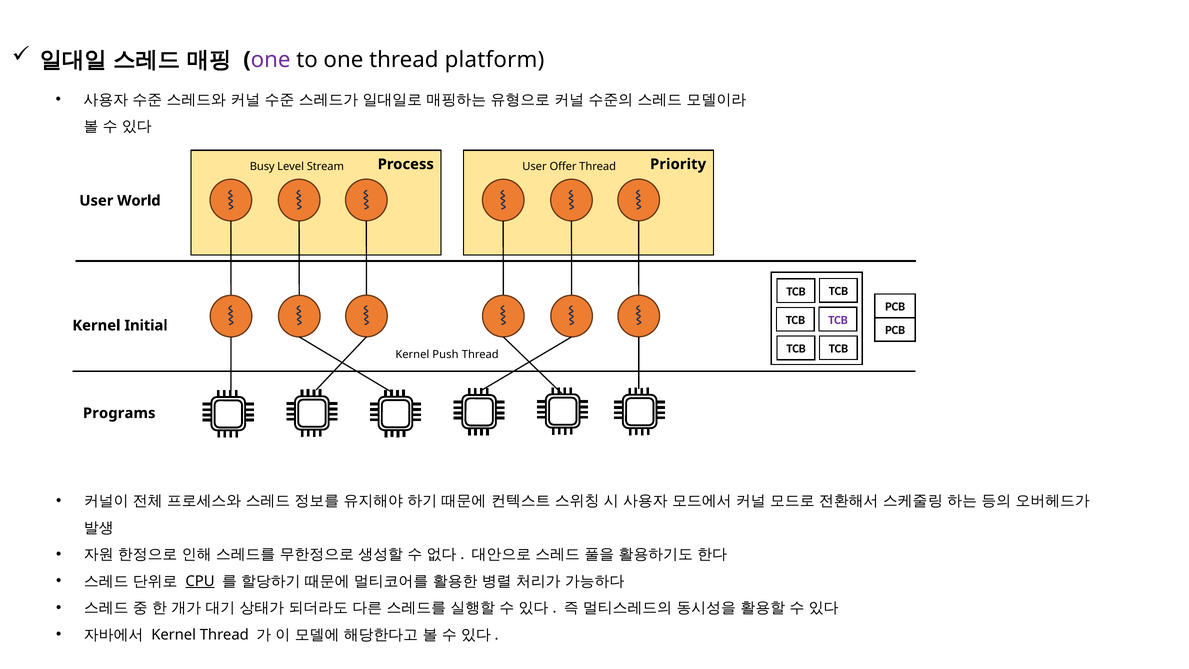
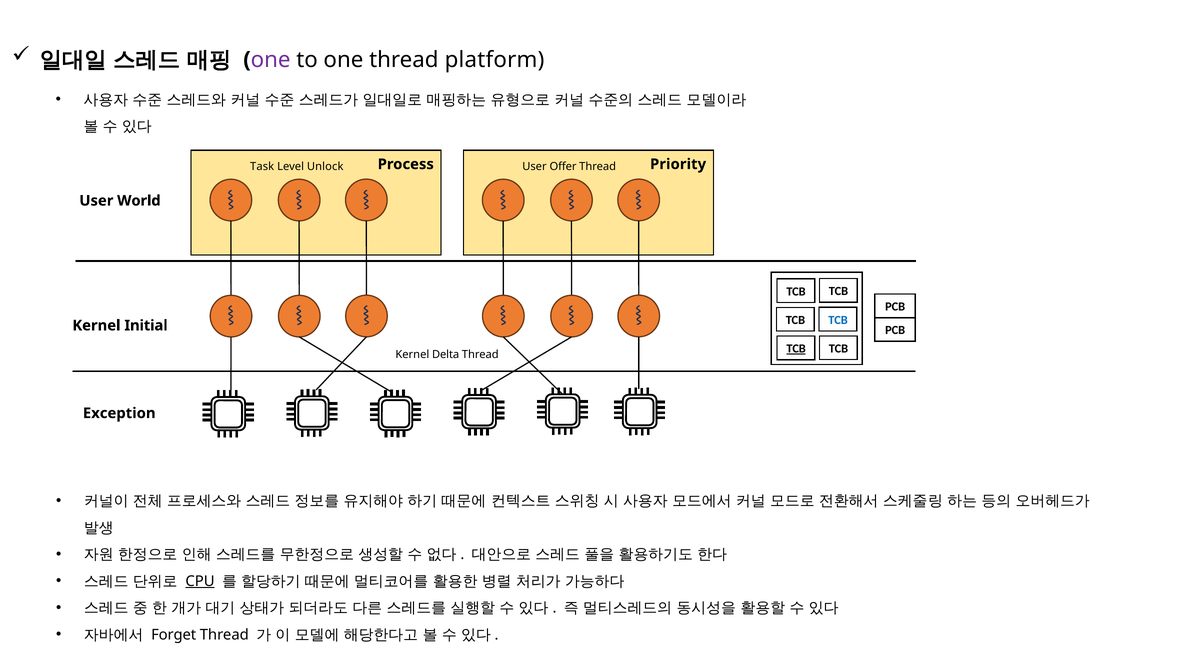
Busy: Busy -> Task
Stream: Stream -> Unlock
TCB at (838, 320) colour: purple -> blue
TCB at (796, 349) underline: none -> present
Push: Push -> Delta
Programs: Programs -> Exception
Kernel at (174, 635): Kernel -> Forget
